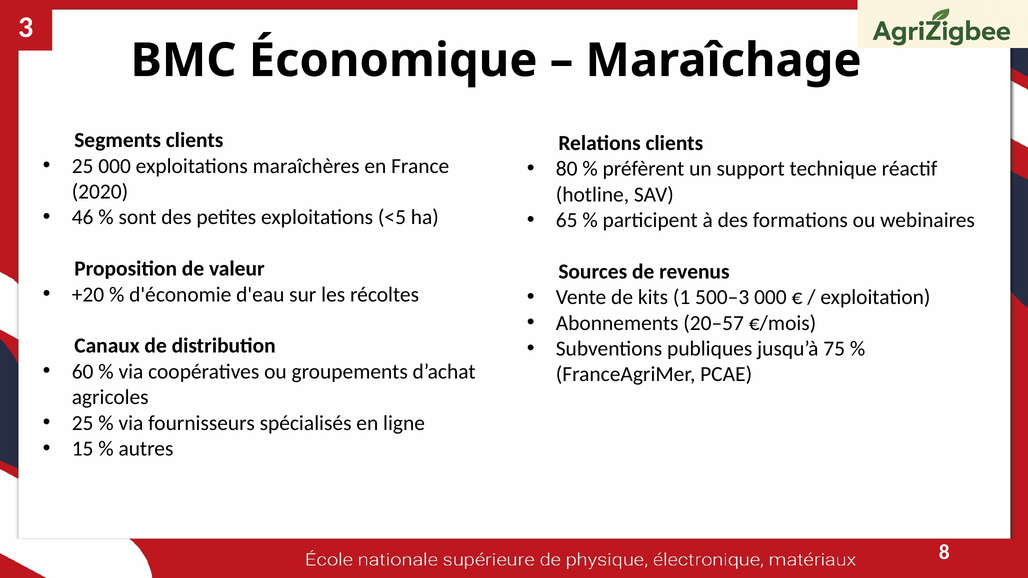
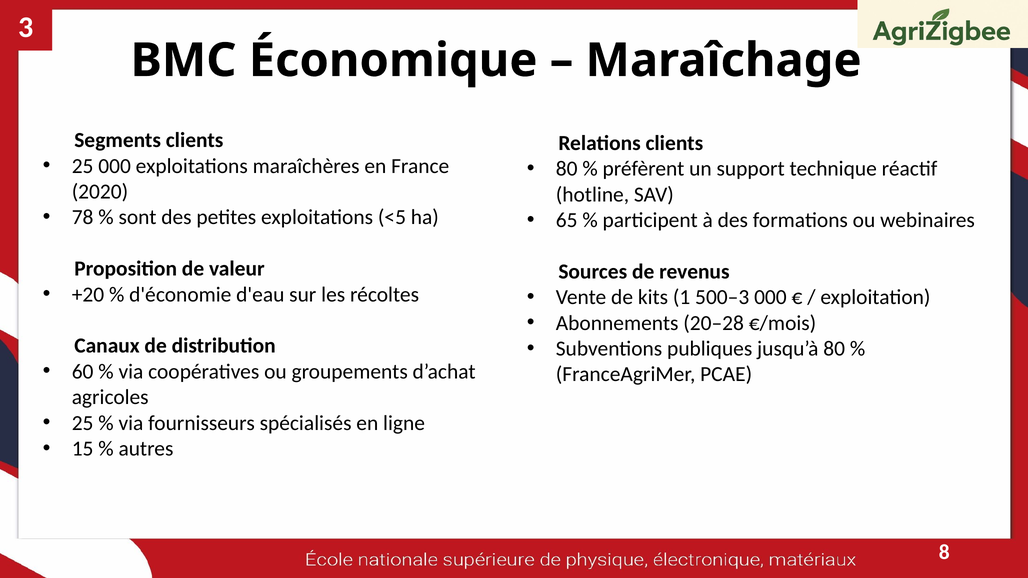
46: 46 -> 78
20–57: 20–57 -> 20–28
jusqu’à 75: 75 -> 80
